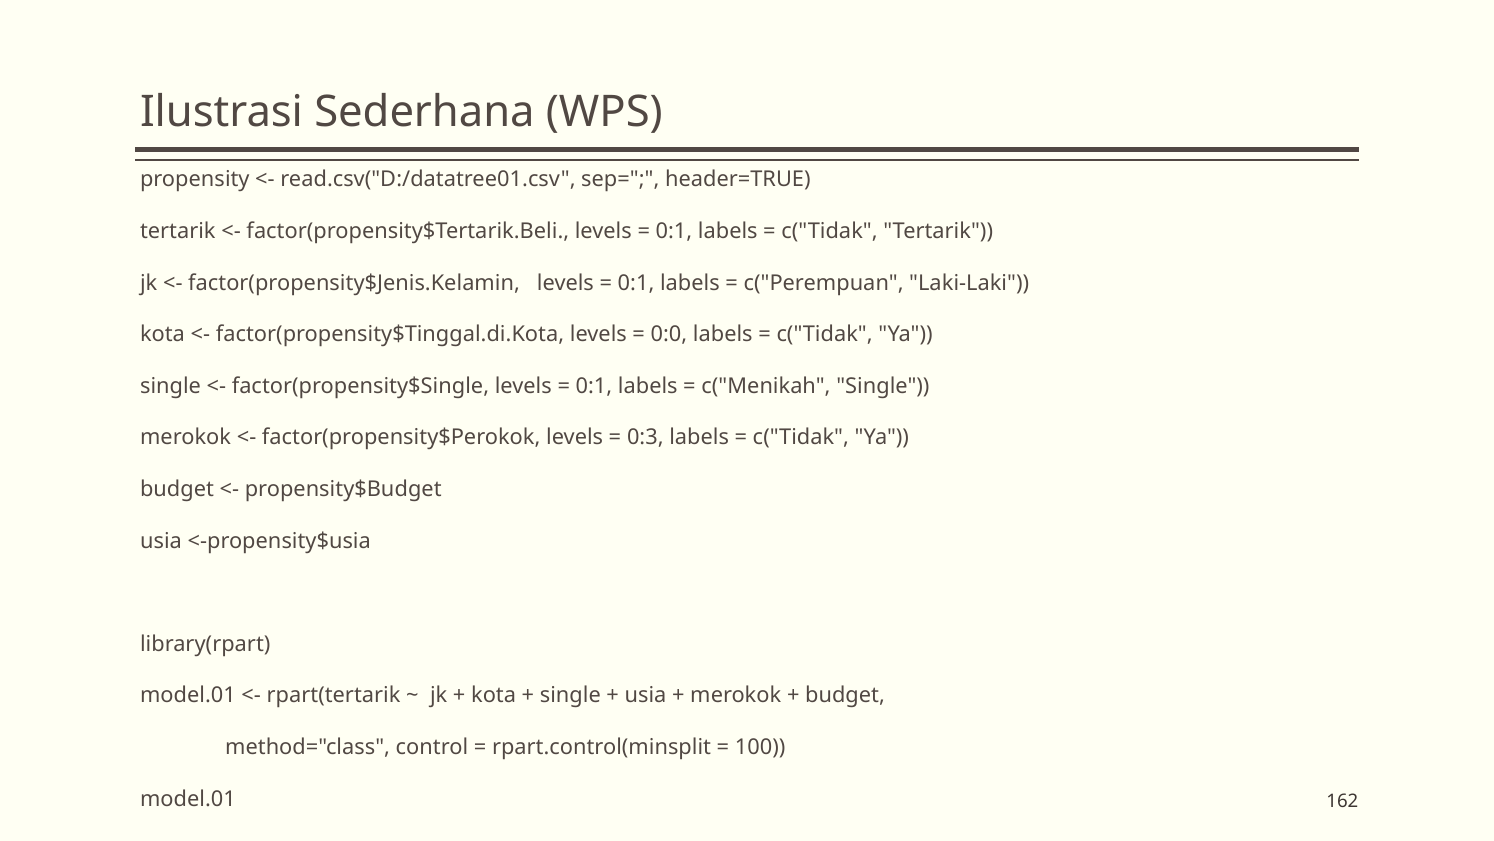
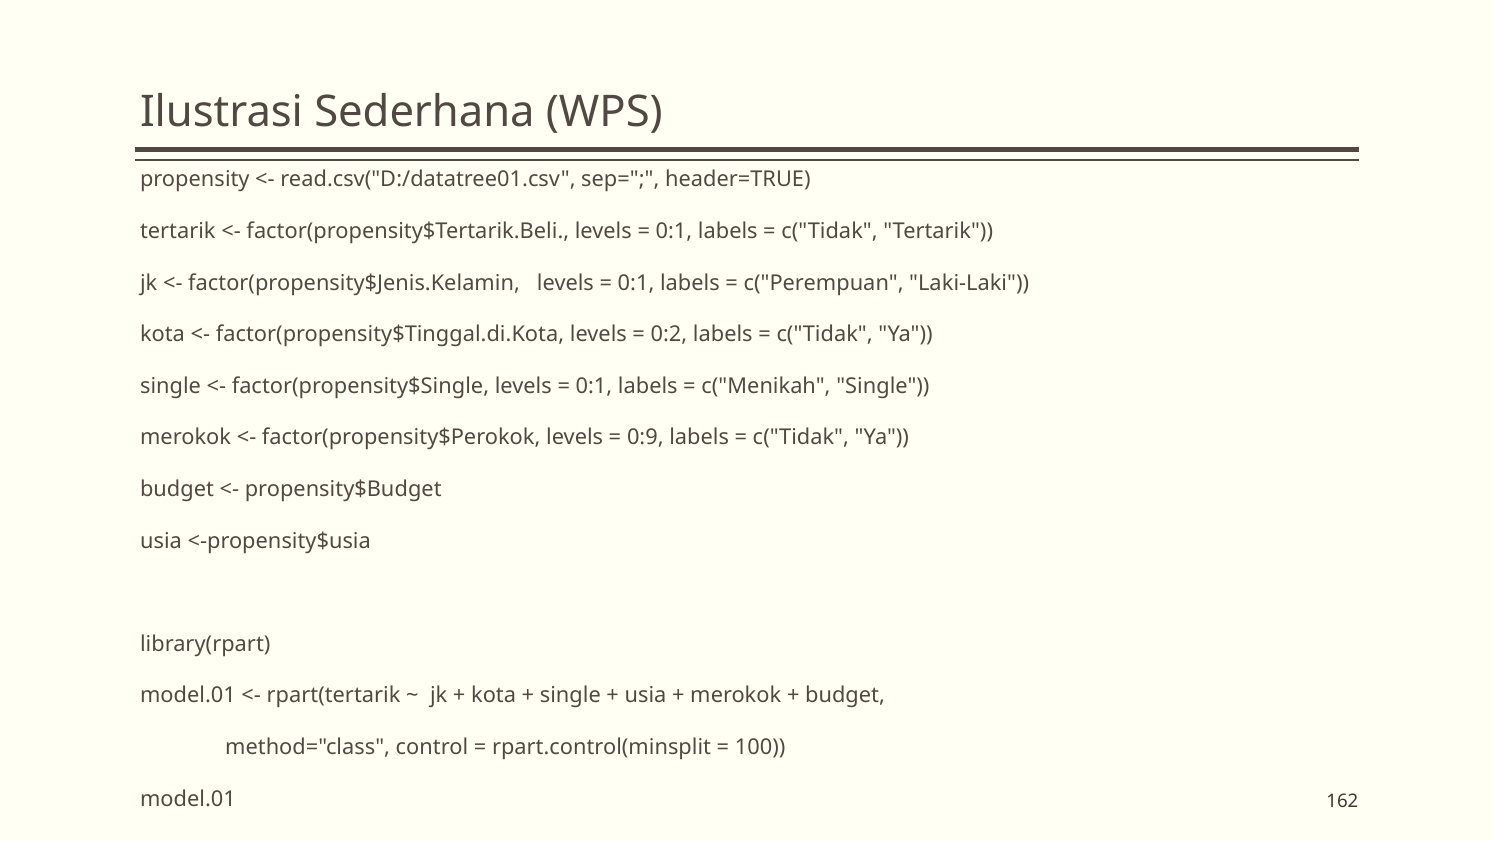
0:0: 0:0 -> 0:2
0:3: 0:3 -> 0:9
